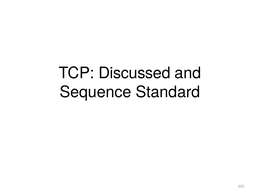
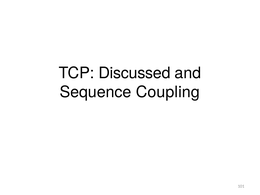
Standard: Standard -> Coupling
